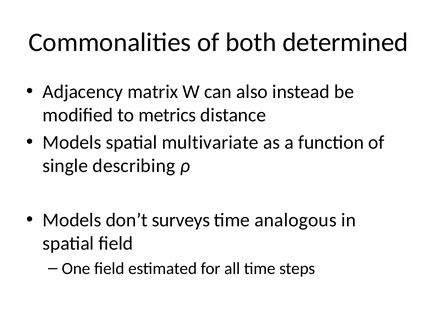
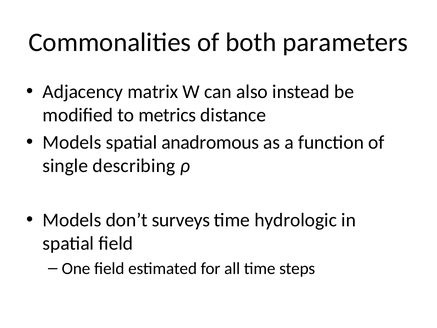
determined: determined -> parameters
multivariate: multivariate -> anadromous
analogous: analogous -> hydrologic
